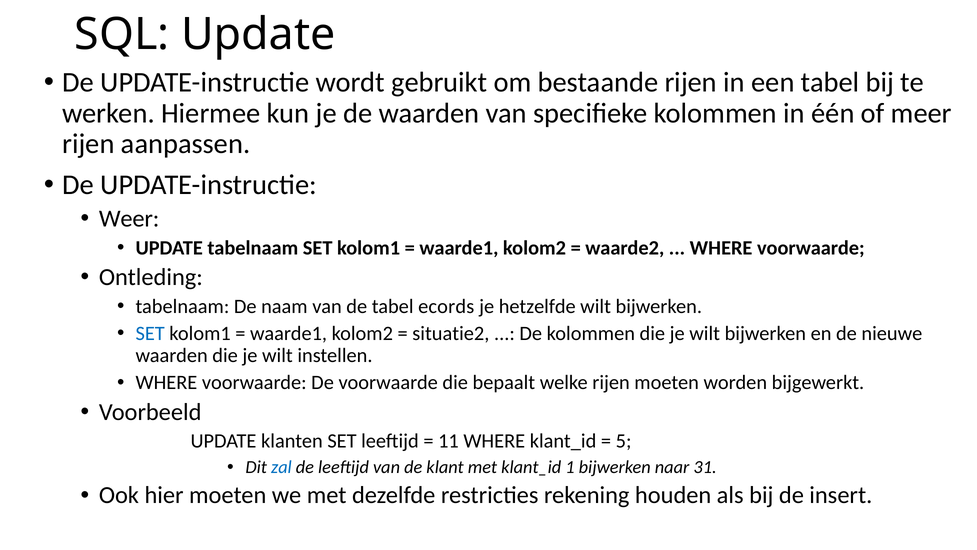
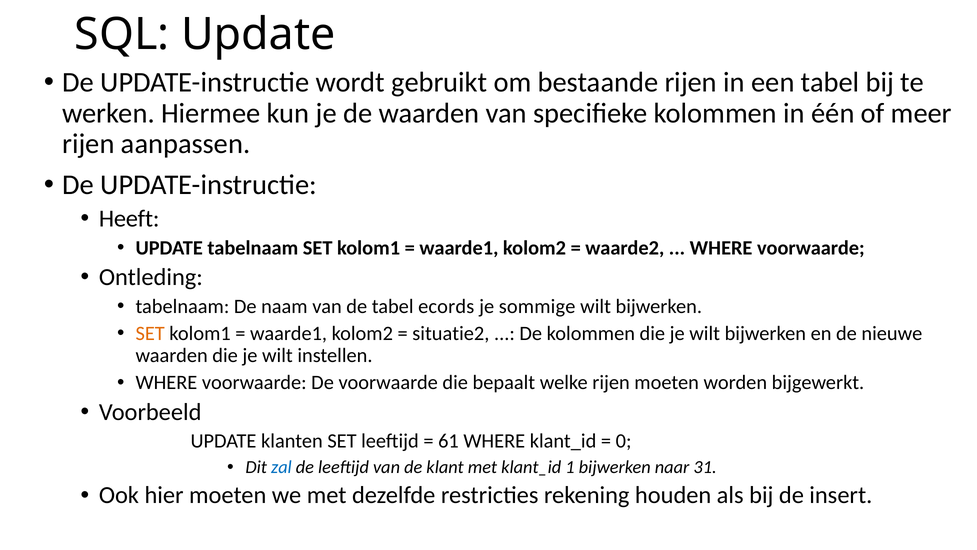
Weer: Weer -> Heeft
hetzelfde: hetzelfde -> sommige
SET at (150, 333) colour: blue -> orange
11: 11 -> 61
5: 5 -> 0
